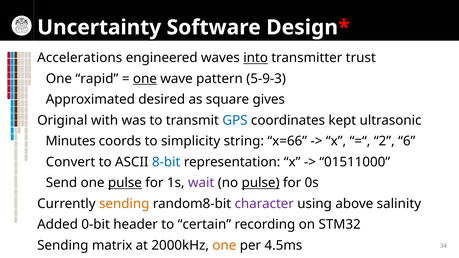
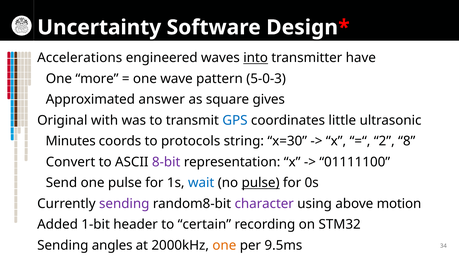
trust: trust -> have
rapid: rapid -> more
one at (145, 79) underline: present -> none
5-9-3: 5-9-3 -> 5-0-3
desired: desired -> answer
kept: kept -> little
simplicity: simplicity -> protocols
x=66: x=66 -> x=30
6: 6 -> 8
8-bit colour: blue -> purple
01511000: 01511000 -> 01111100
pulse at (125, 183) underline: present -> none
wait colour: purple -> blue
sending at (124, 204) colour: orange -> purple
salinity: salinity -> motion
0-bit: 0-bit -> 1-bit
matrix: matrix -> angles
4.5ms: 4.5ms -> 9.5ms
